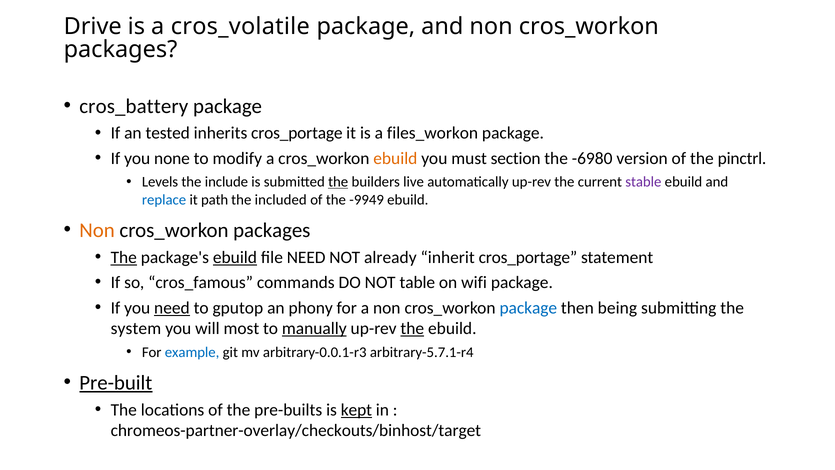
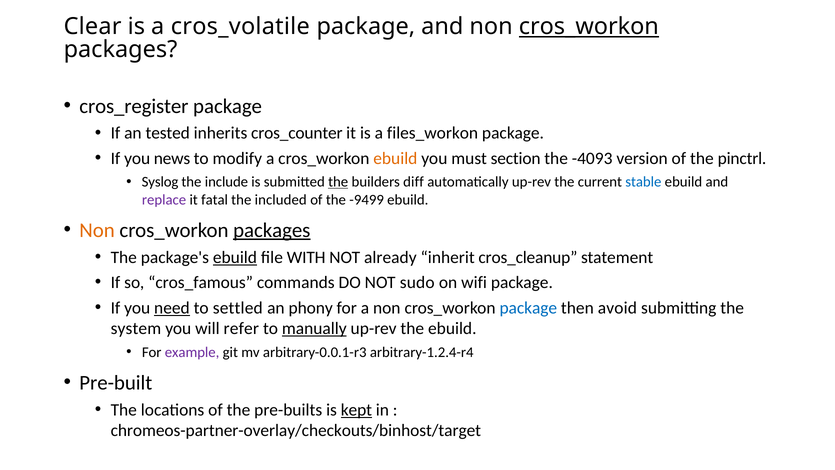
Drive: Drive -> Clear
cros_workon at (589, 26) underline: none -> present
cros_battery: cros_battery -> cros_register
inherits cros_portage: cros_portage -> cros_counter
none: none -> news
-6980: -6980 -> -4093
Levels: Levels -> Syslog
live: live -> diff
stable colour: purple -> blue
replace colour: blue -> purple
path: path -> fatal
-9949: -9949 -> -9499
packages at (272, 230) underline: none -> present
The at (124, 257) underline: present -> none
file NEED: NEED -> WITH
inherit cros_portage: cros_portage -> cros_cleanup
table: table -> sudo
gputop: gputop -> settled
being: being -> avoid
most: most -> refer
the at (412, 328) underline: present -> none
example colour: blue -> purple
arbitrary-5.7.1-r4: arbitrary-5.7.1-r4 -> arbitrary-1.2.4-r4
Pre-built underline: present -> none
